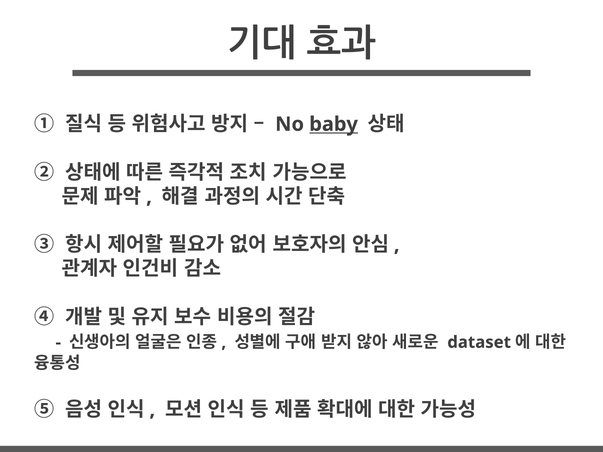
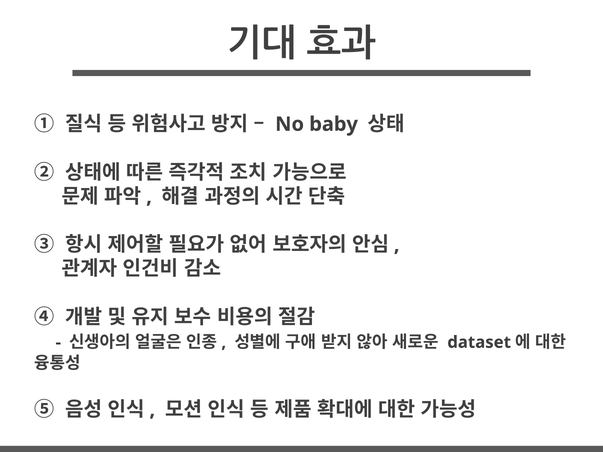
baby underline: present -> none
